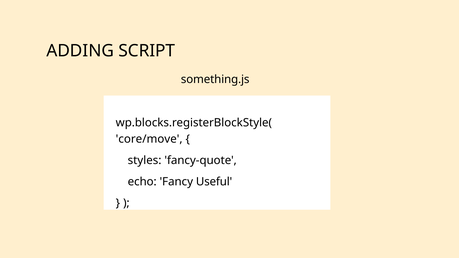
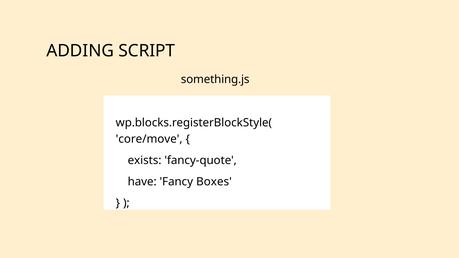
styles: styles -> exists
echo: echo -> have
Useful: Useful -> Boxes
